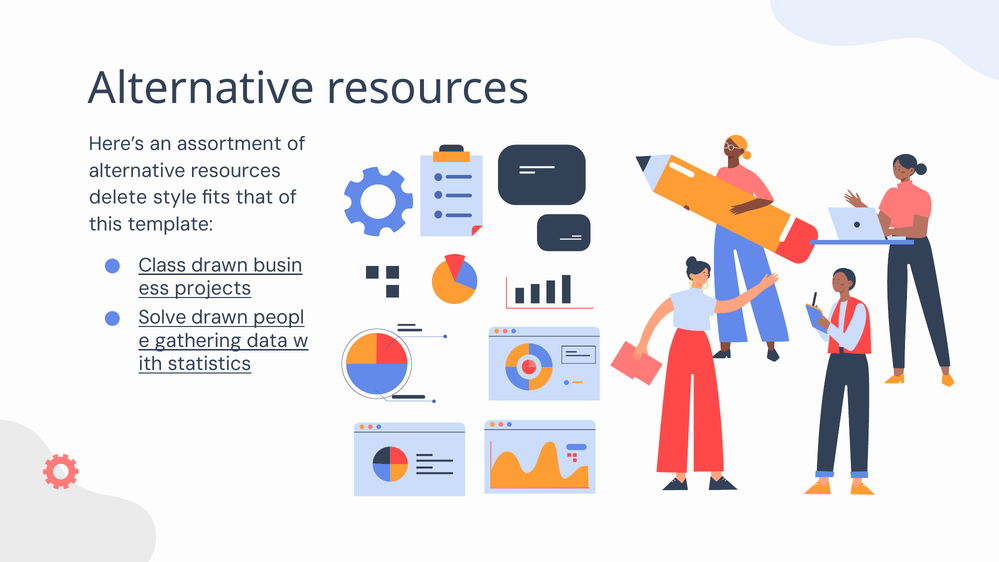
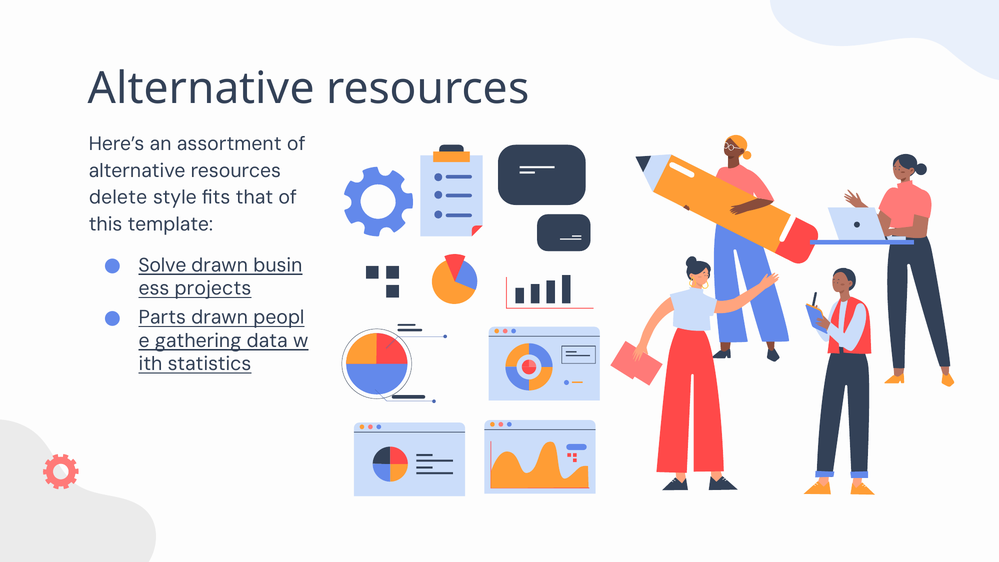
Class: Class -> Solve
Solve: Solve -> Parts
